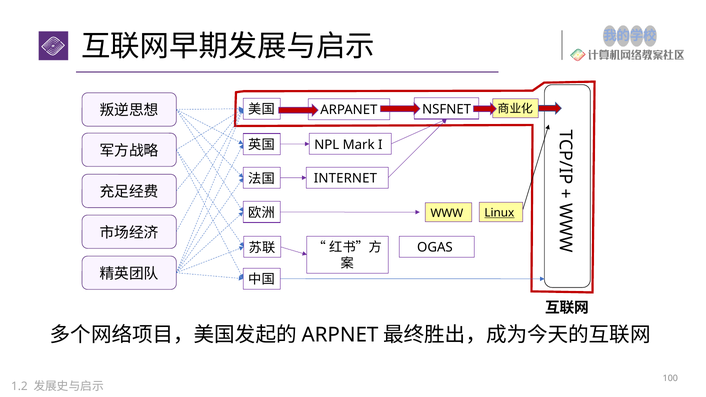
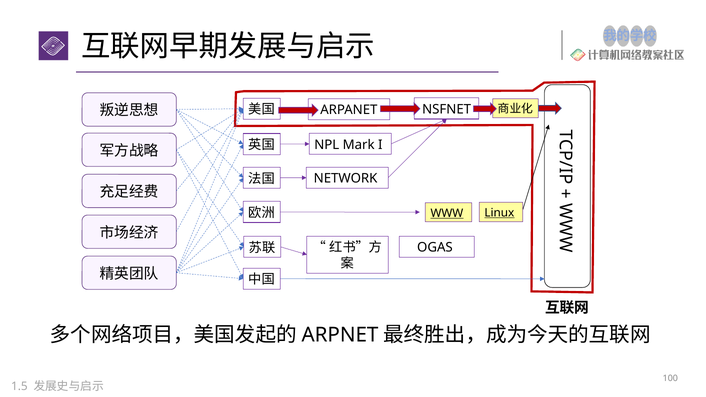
INTERNET: INTERNET -> NETWORK
WWW underline: none -> present
1.2: 1.2 -> 1.5
